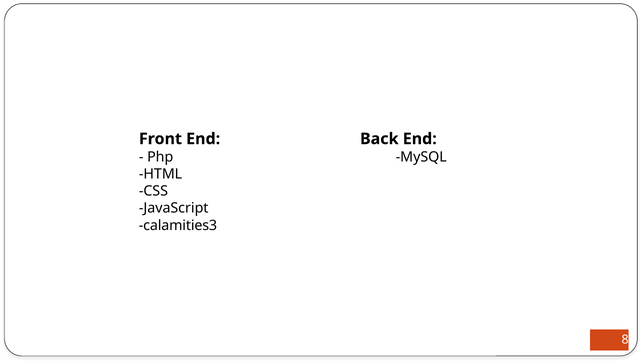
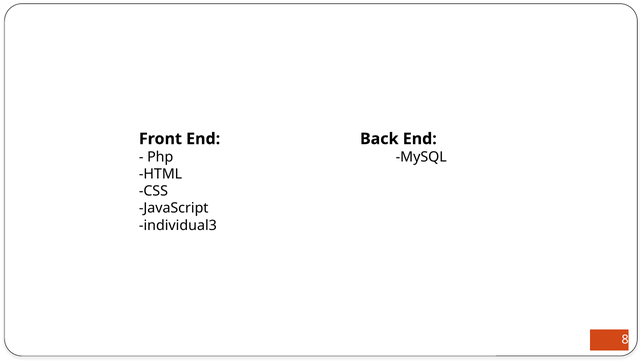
calamities3: calamities3 -> individual3
